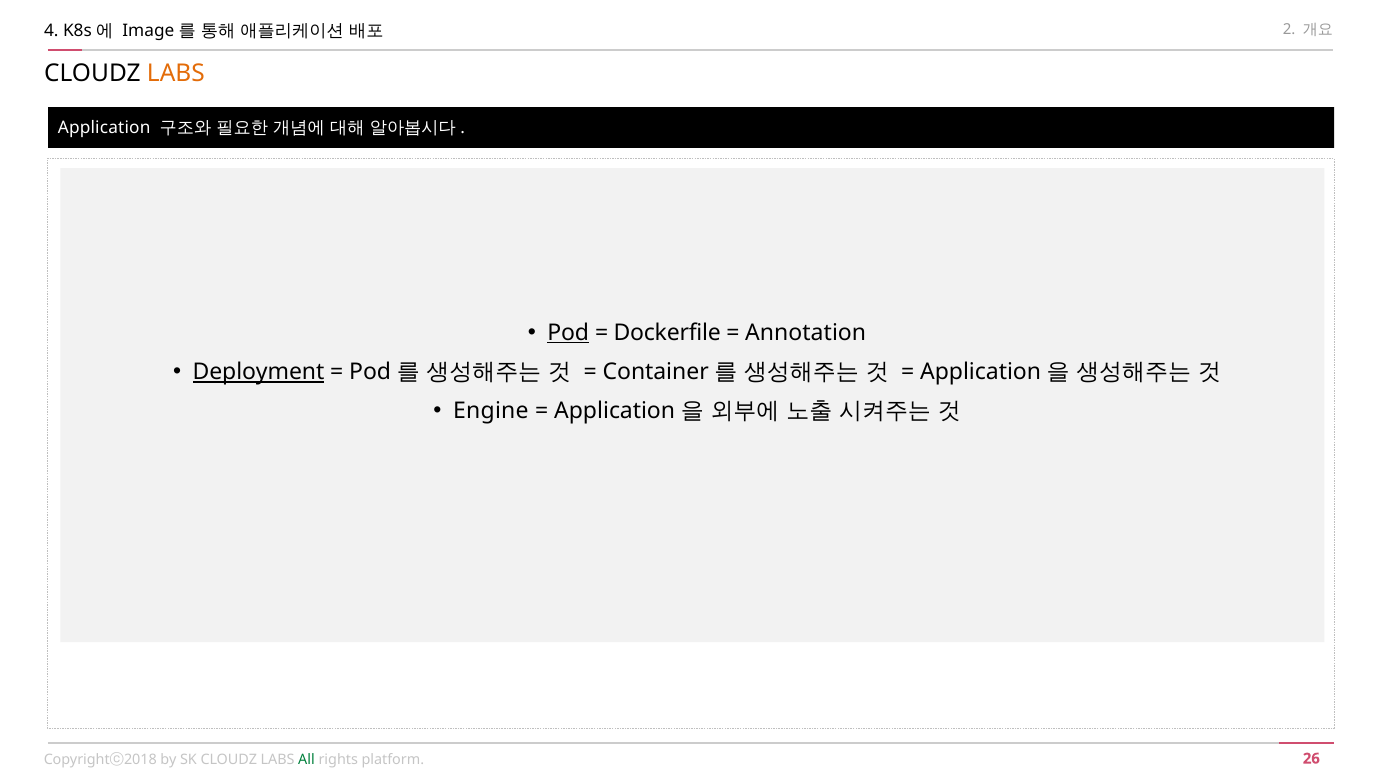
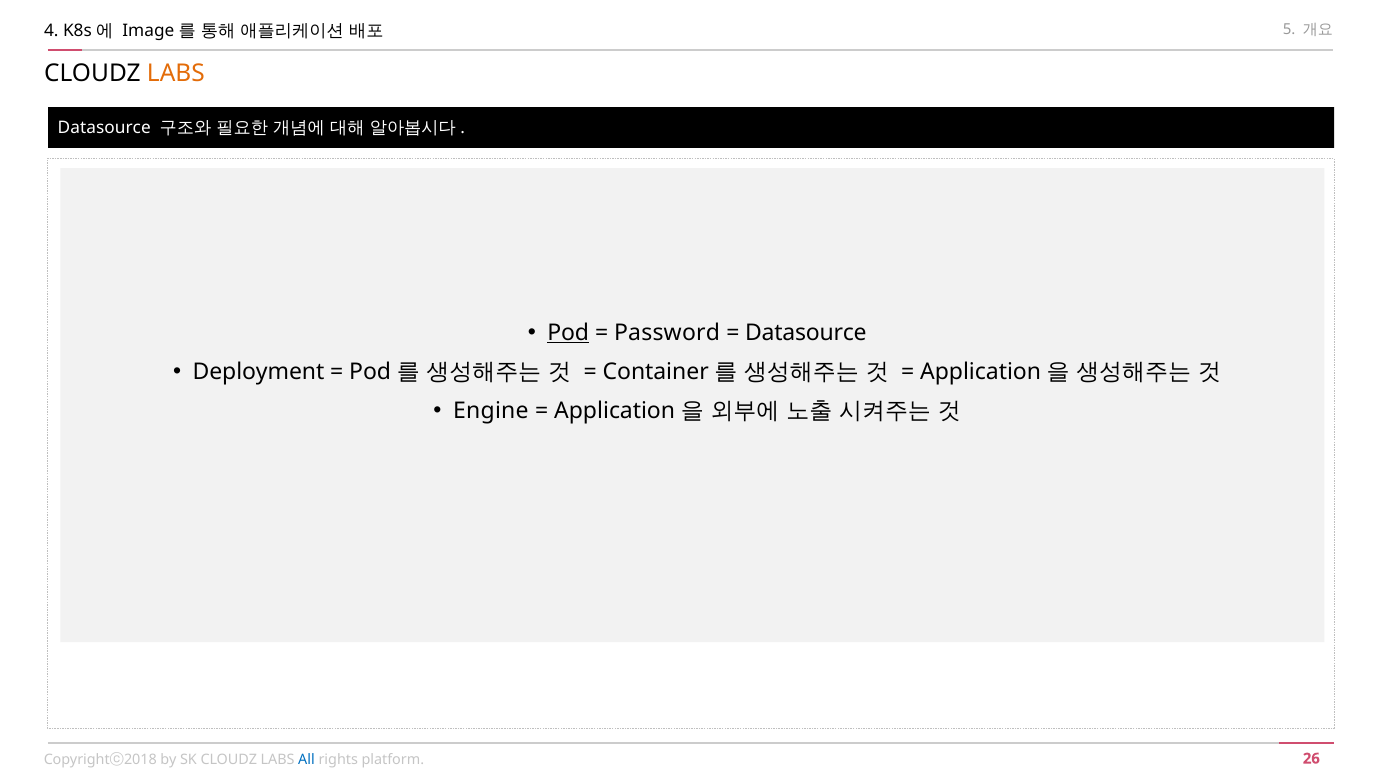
2: 2 -> 5
Application at (104, 127): Application -> Datasource
Dockerfile: Dockerfile -> Password
Annotation at (806, 333): Annotation -> Datasource
Deployment underline: present -> none
All colour: green -> blue
